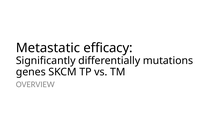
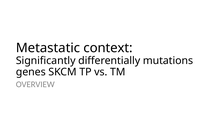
efficacy: efficacy -> context
